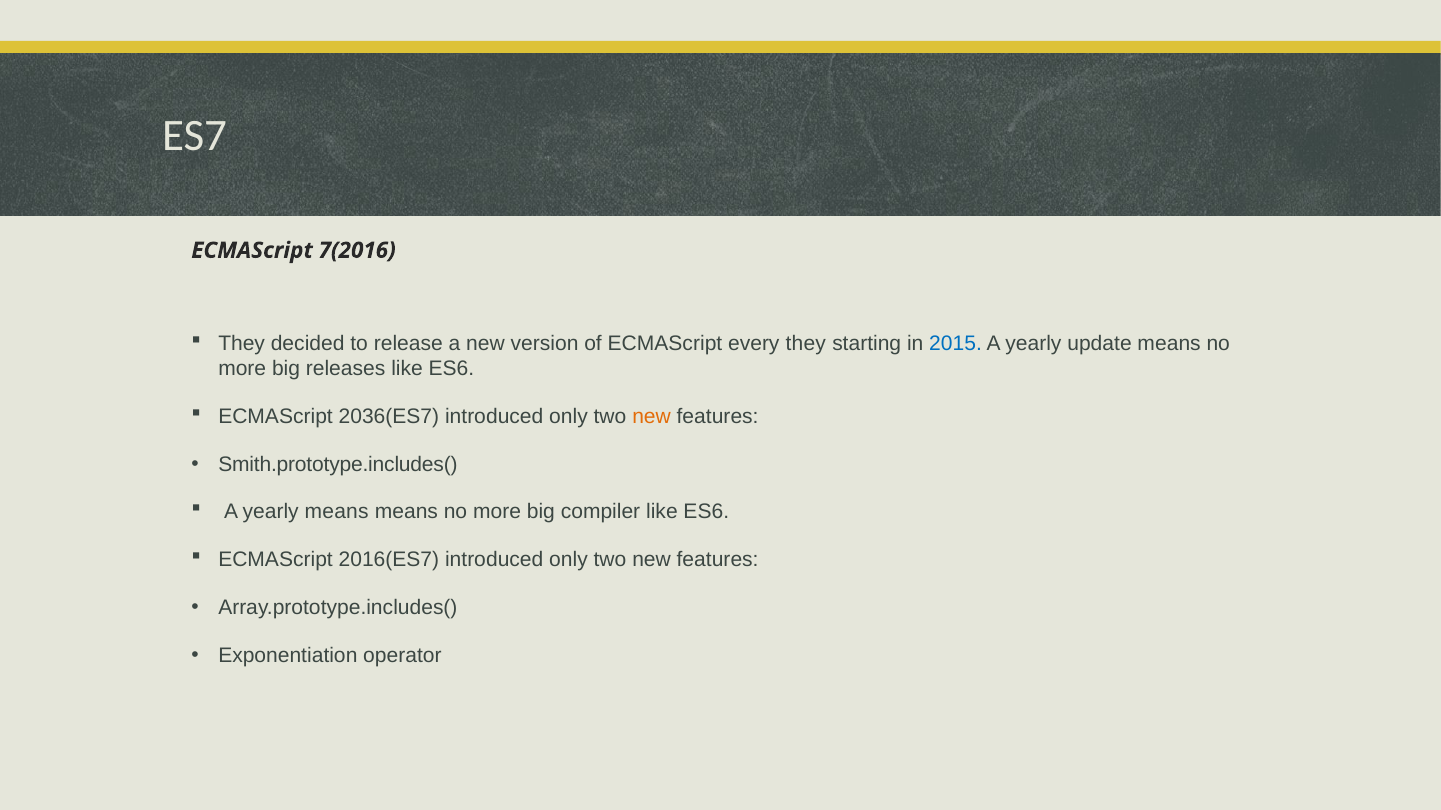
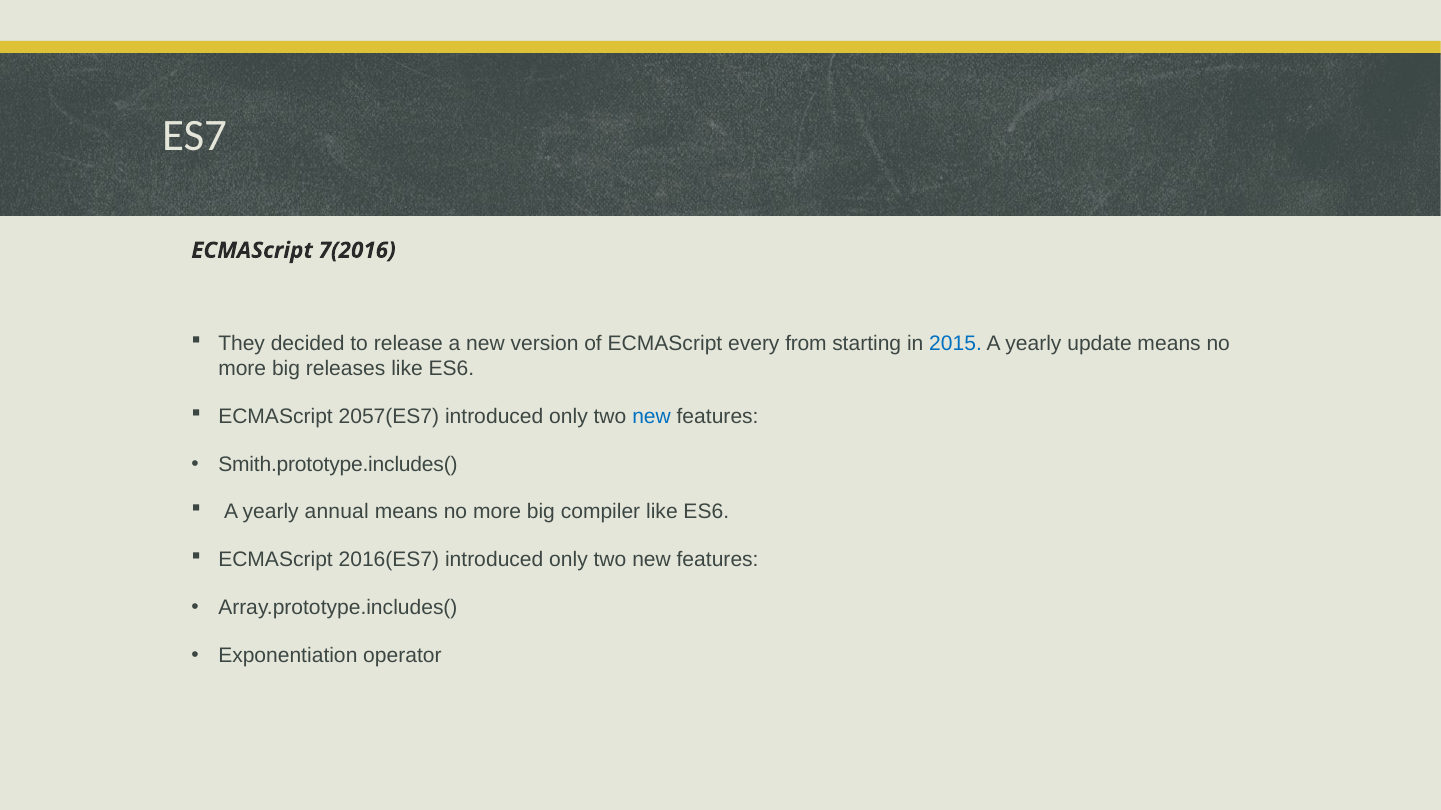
every they: they -> from
2036(ES7: 2036(ES7 -> 2057(ES7
new at (652, 417) colour: orange -> blue
yearly means: means -> annual
